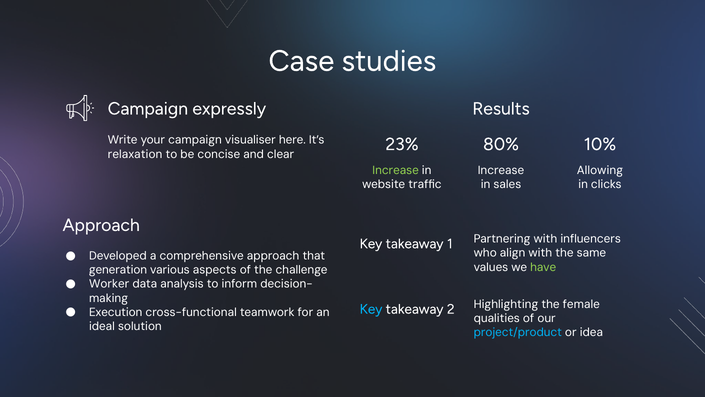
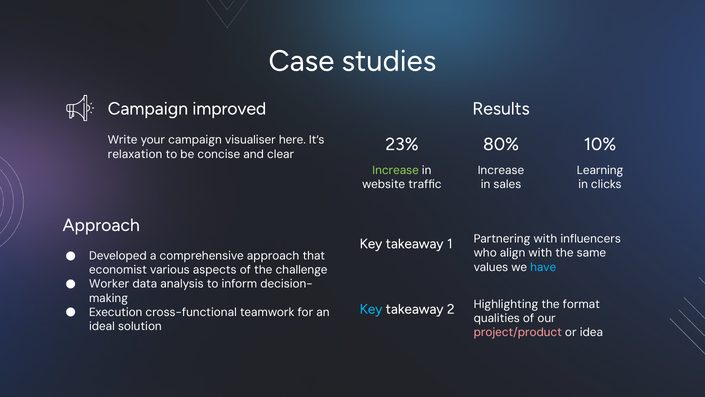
expressly: expressly -> improved
Allowing: Allowing -> Learning
have colour: light green -> light blue
generation: generation -> economist
female: female -> format
project/product colour: light blue -> pink
